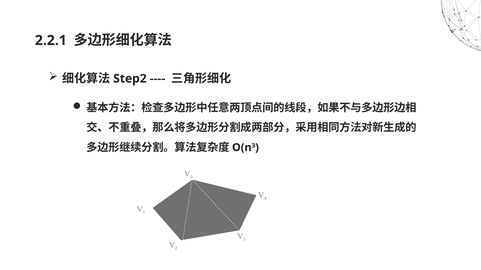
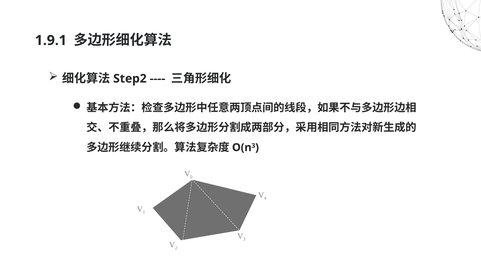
2.2.1: 2.2.1 -> 1.9.1
